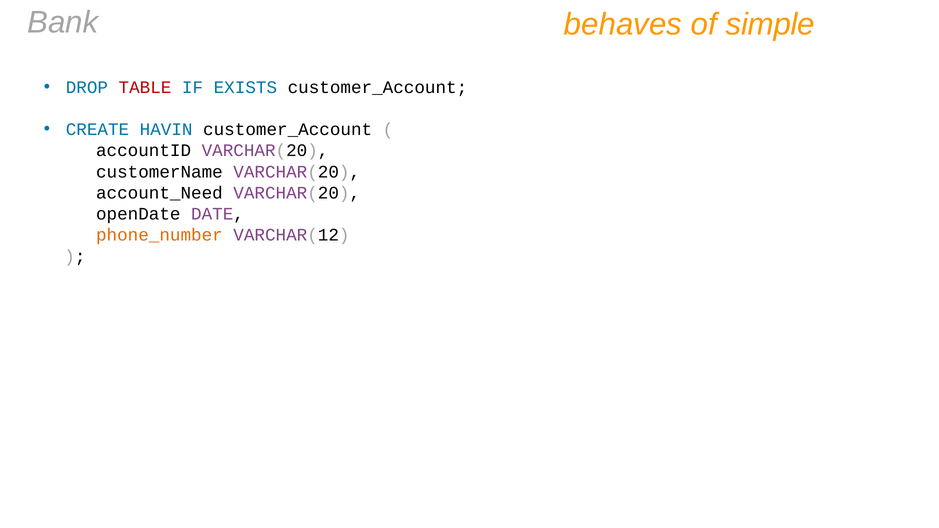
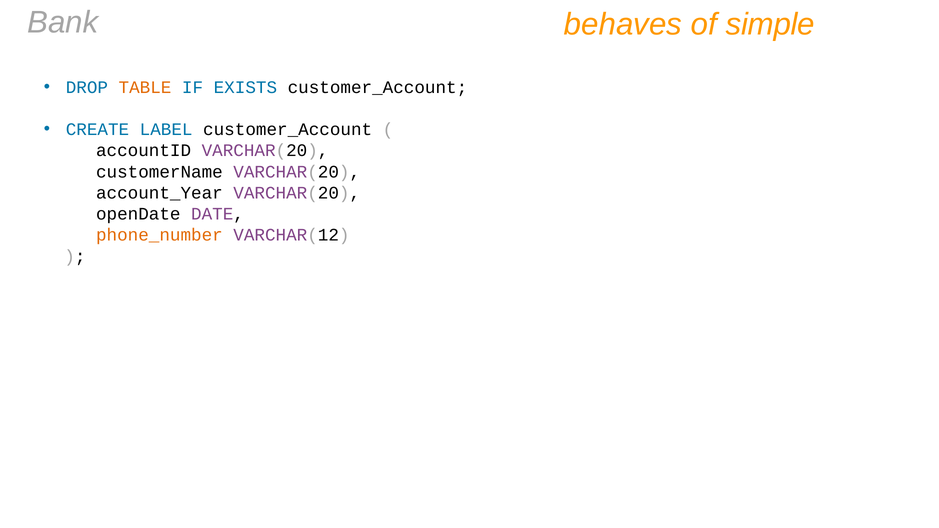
TABLE colour: red -> orange
HAVIN: HAVIN -> LABEL
account_Need: account_Need -> account_Year
